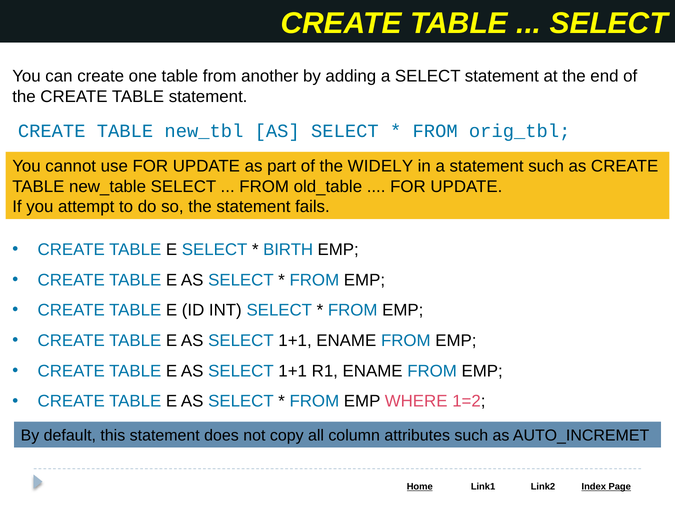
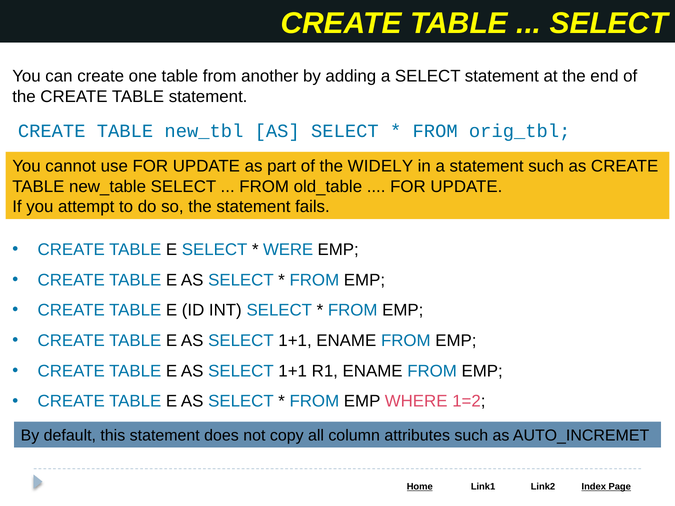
BIRTH: BIRTH -> WERE
